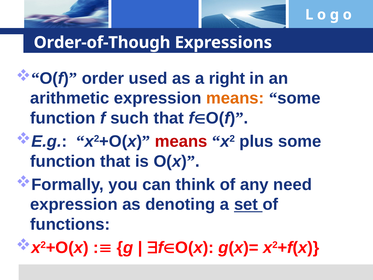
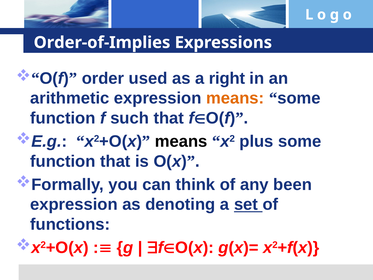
Order-of-Though: Order-of-Though -> Order-of-Implies
means at (181, 141) colour: red -> black
need: need -> been
